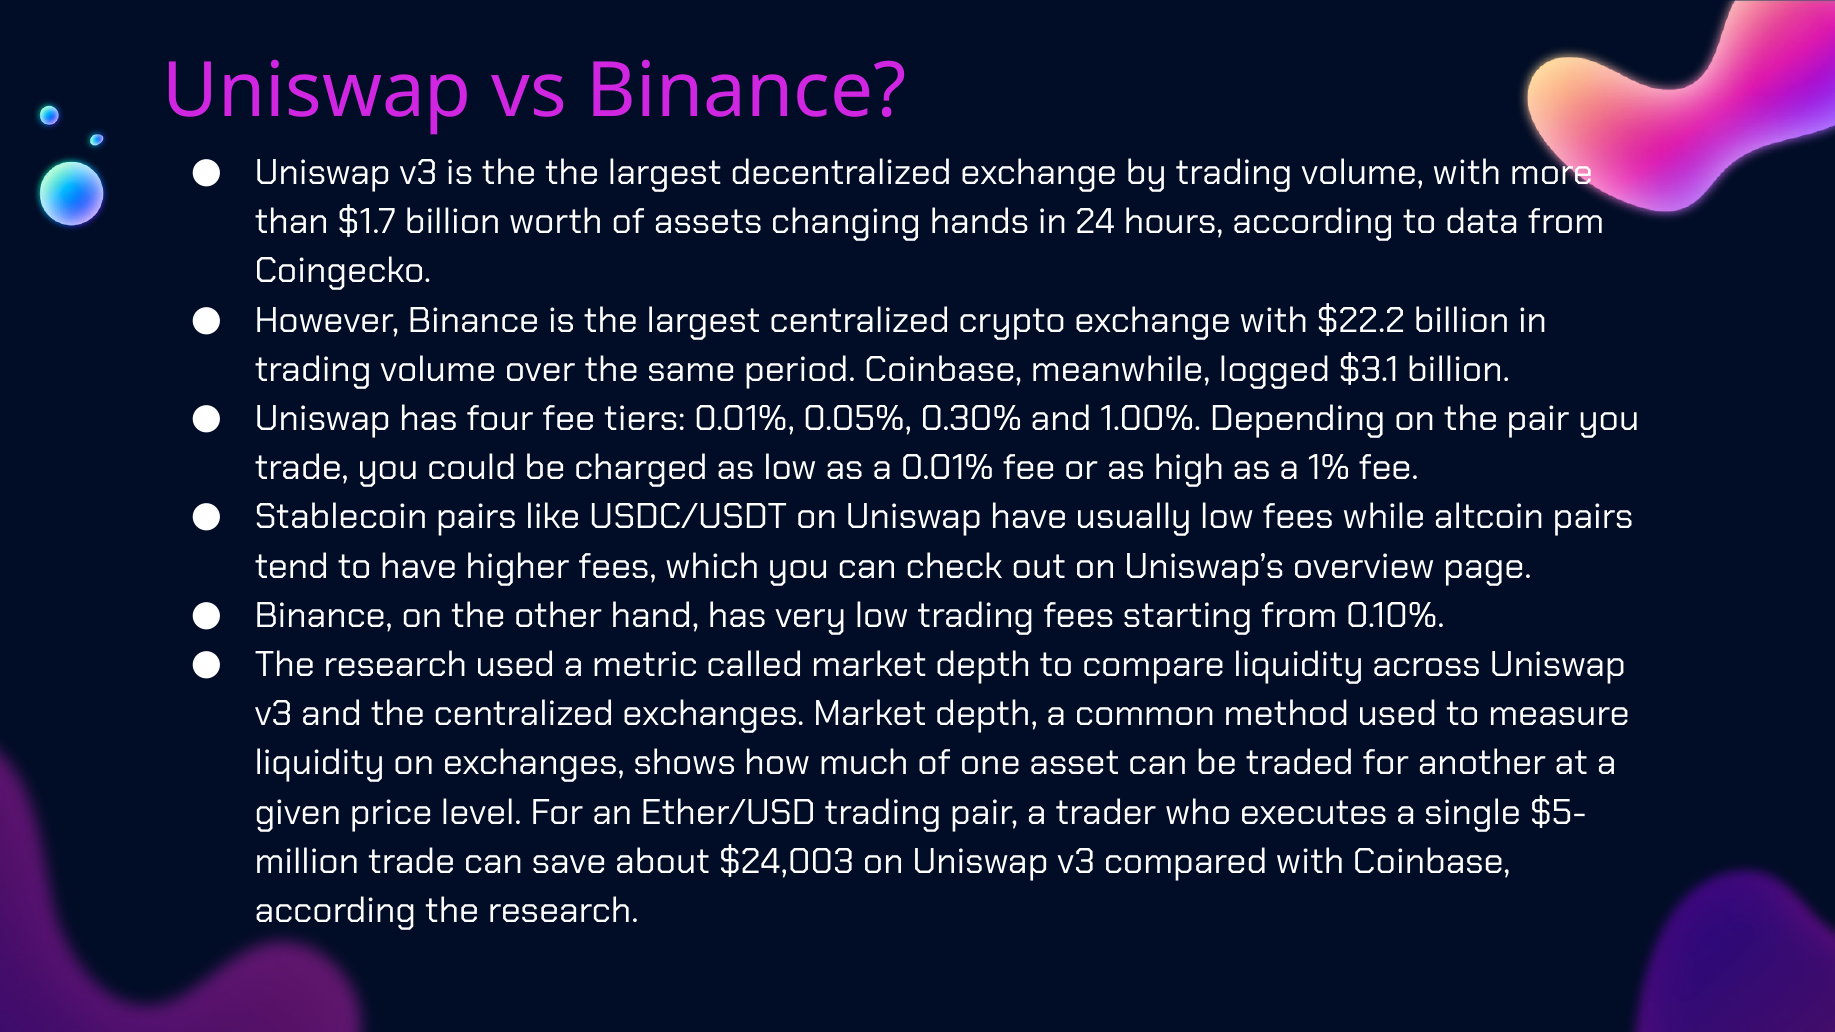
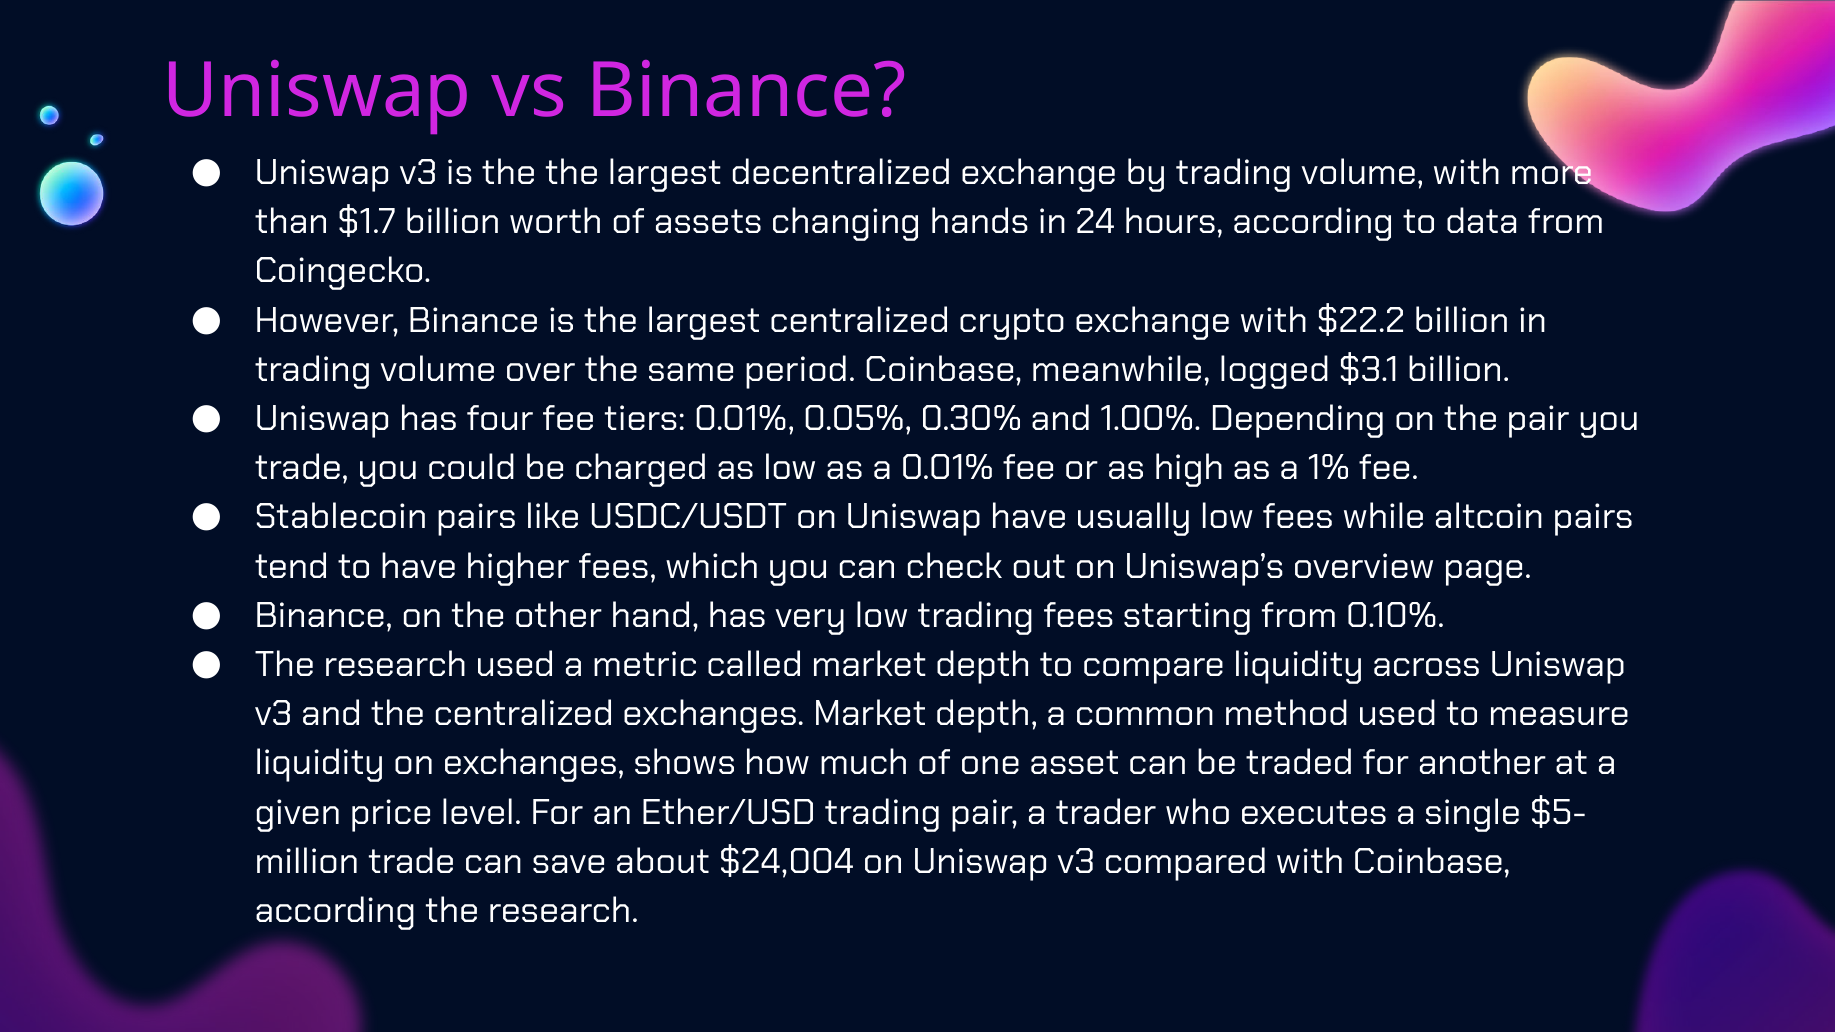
$24,003: $24,003 -> $24,004
